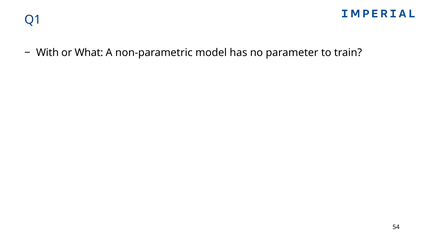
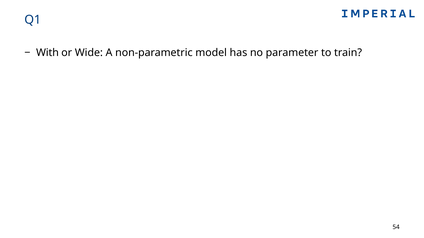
What: What -> Wide
